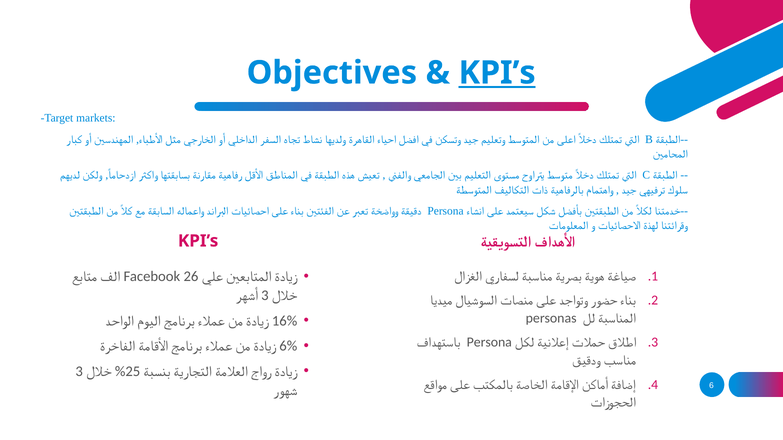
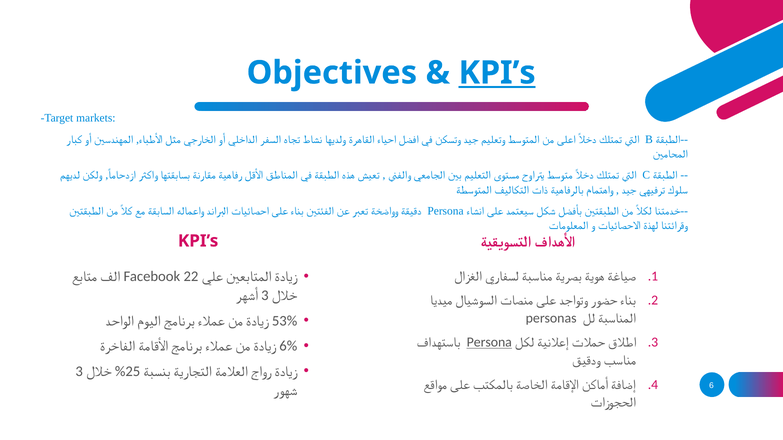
26: 26 -> 22
16%: 16% -> 53%
Persona at (489, 343) underline: none -> present
